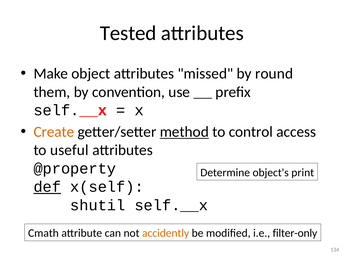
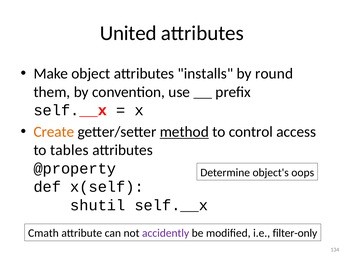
Tested: Tested -> United
missed: missed -> installs
useful: useful -> tables
print: print -> oops
def underline: present -> none
accidently colour: orange -> purple
